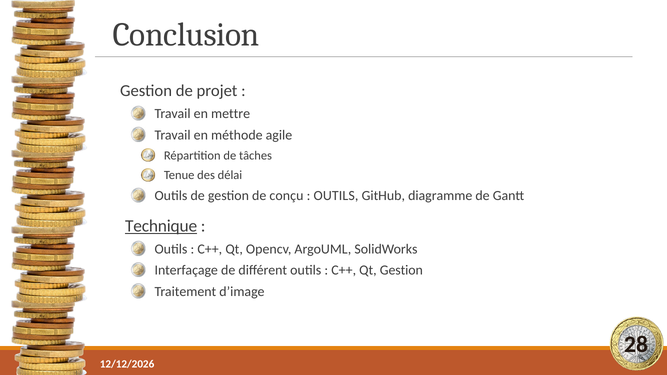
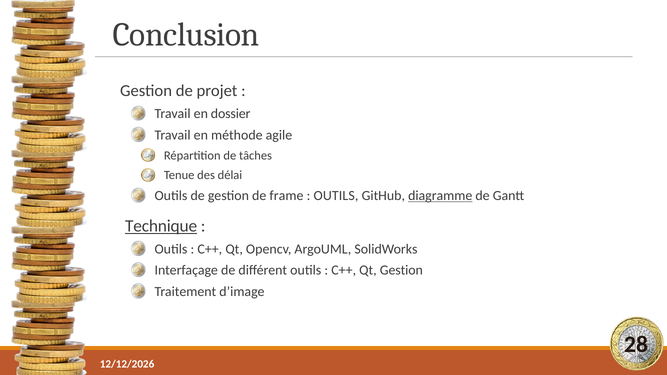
mettre: mettre -> dossier
conçu: conçu -> frame
diagramme underline: none -> present
